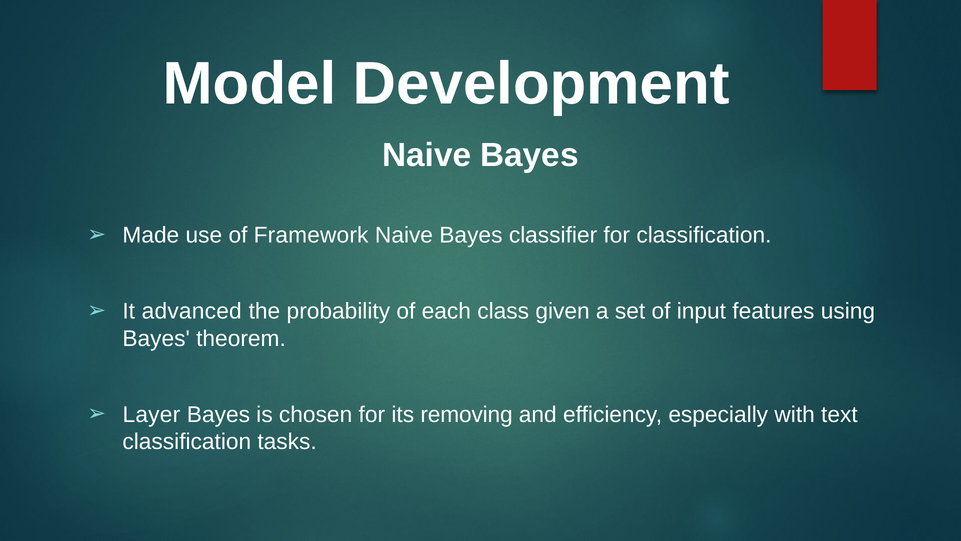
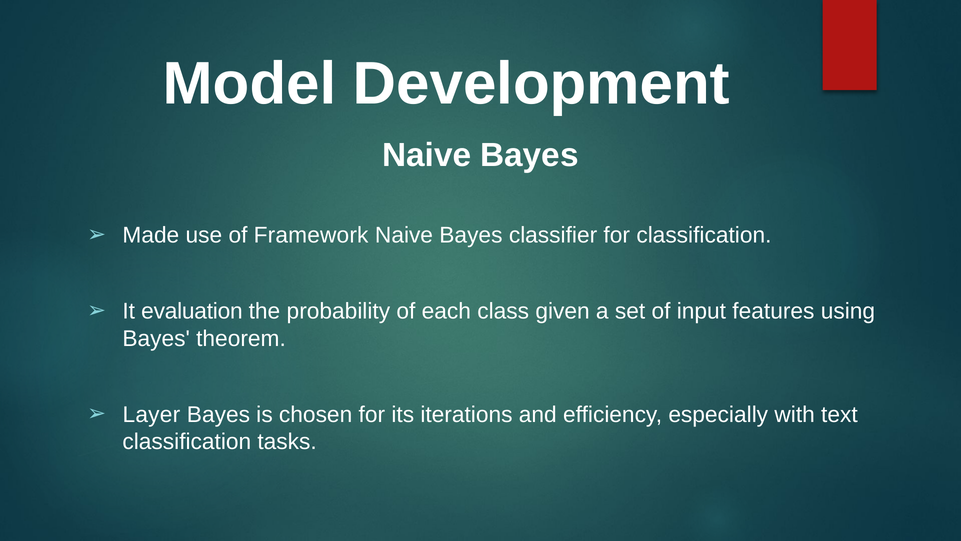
advanced: advanced -> evaluation
removing: removing -> iterations
